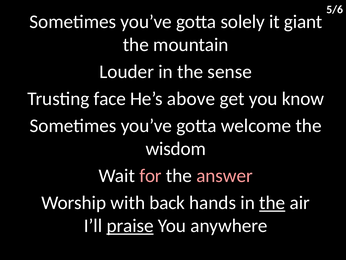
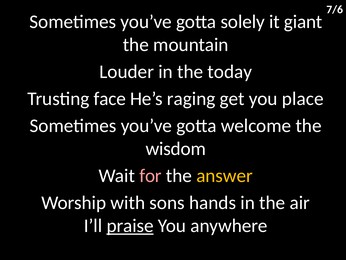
5/6: 5/6 -> 7/6
sense: sense -> today
above: above -> raging
know: know -> place
answer colour: pink -> yellow
back: back -> sons
the at (272, 202) underline: present -> none
